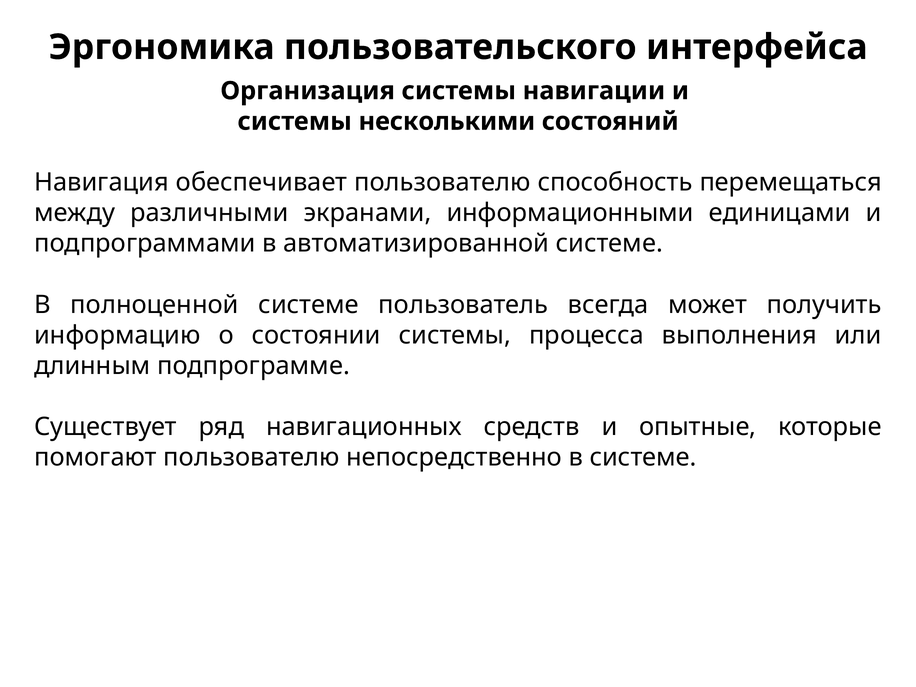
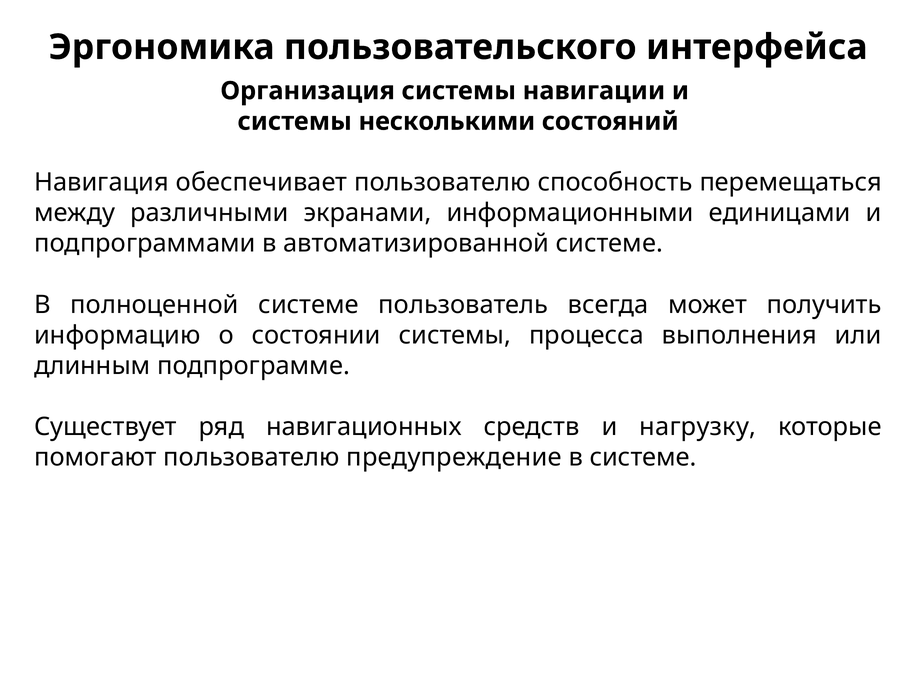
опытные: опытные -> нагрузку
непосредственно: непосредственно -> предупреждение
